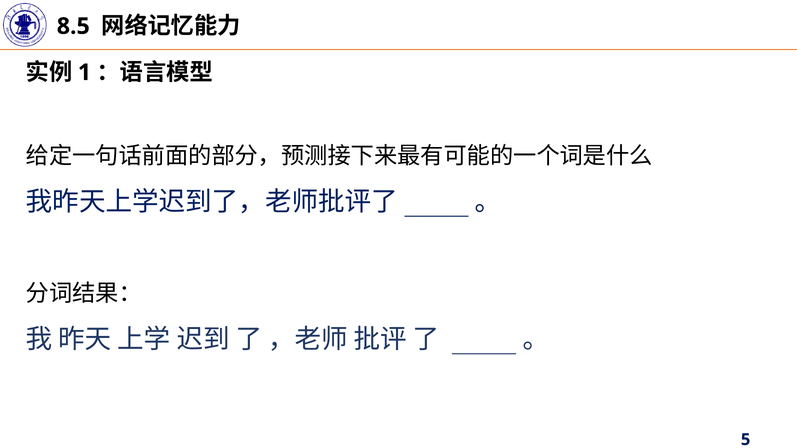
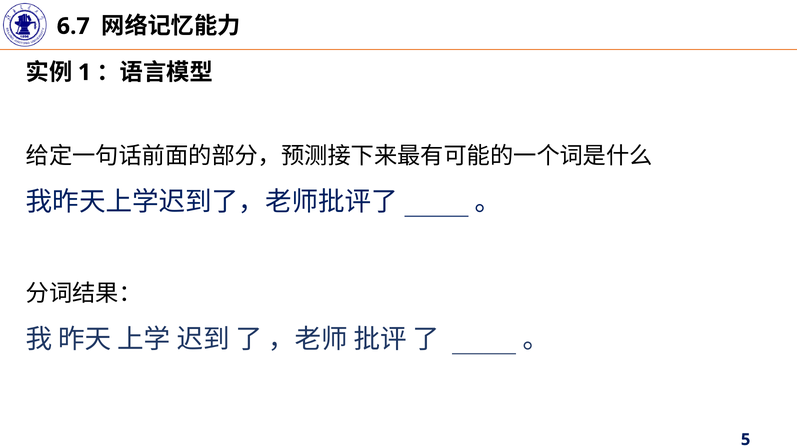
8.5: 8.5 -> 6.7
